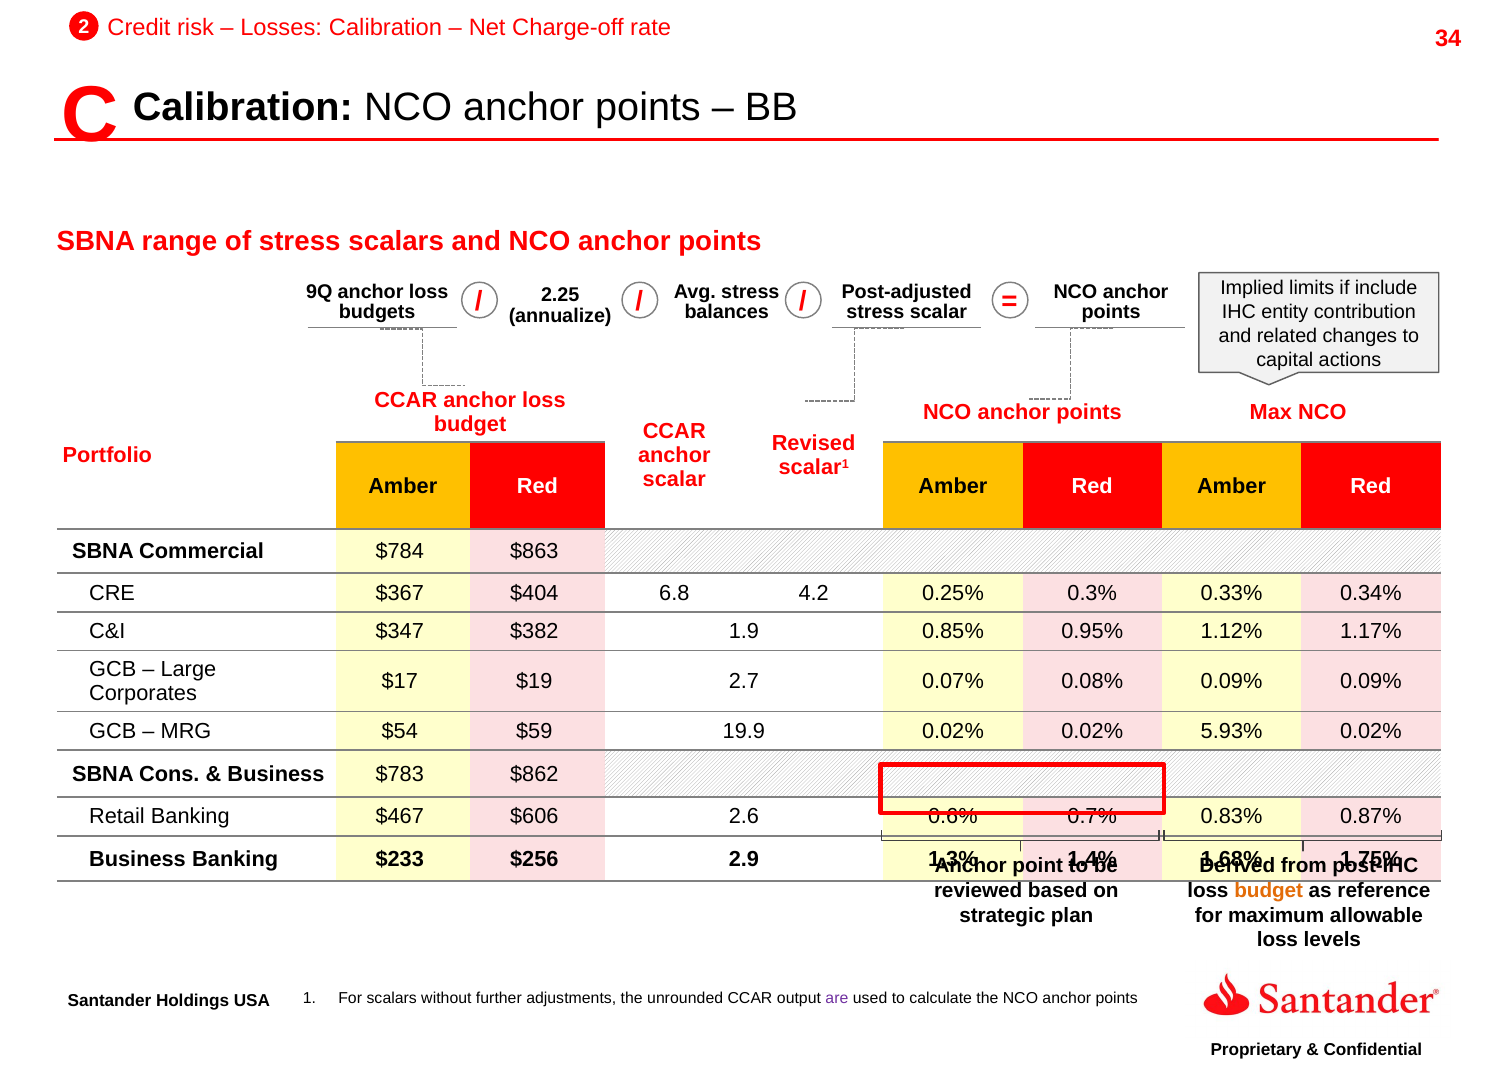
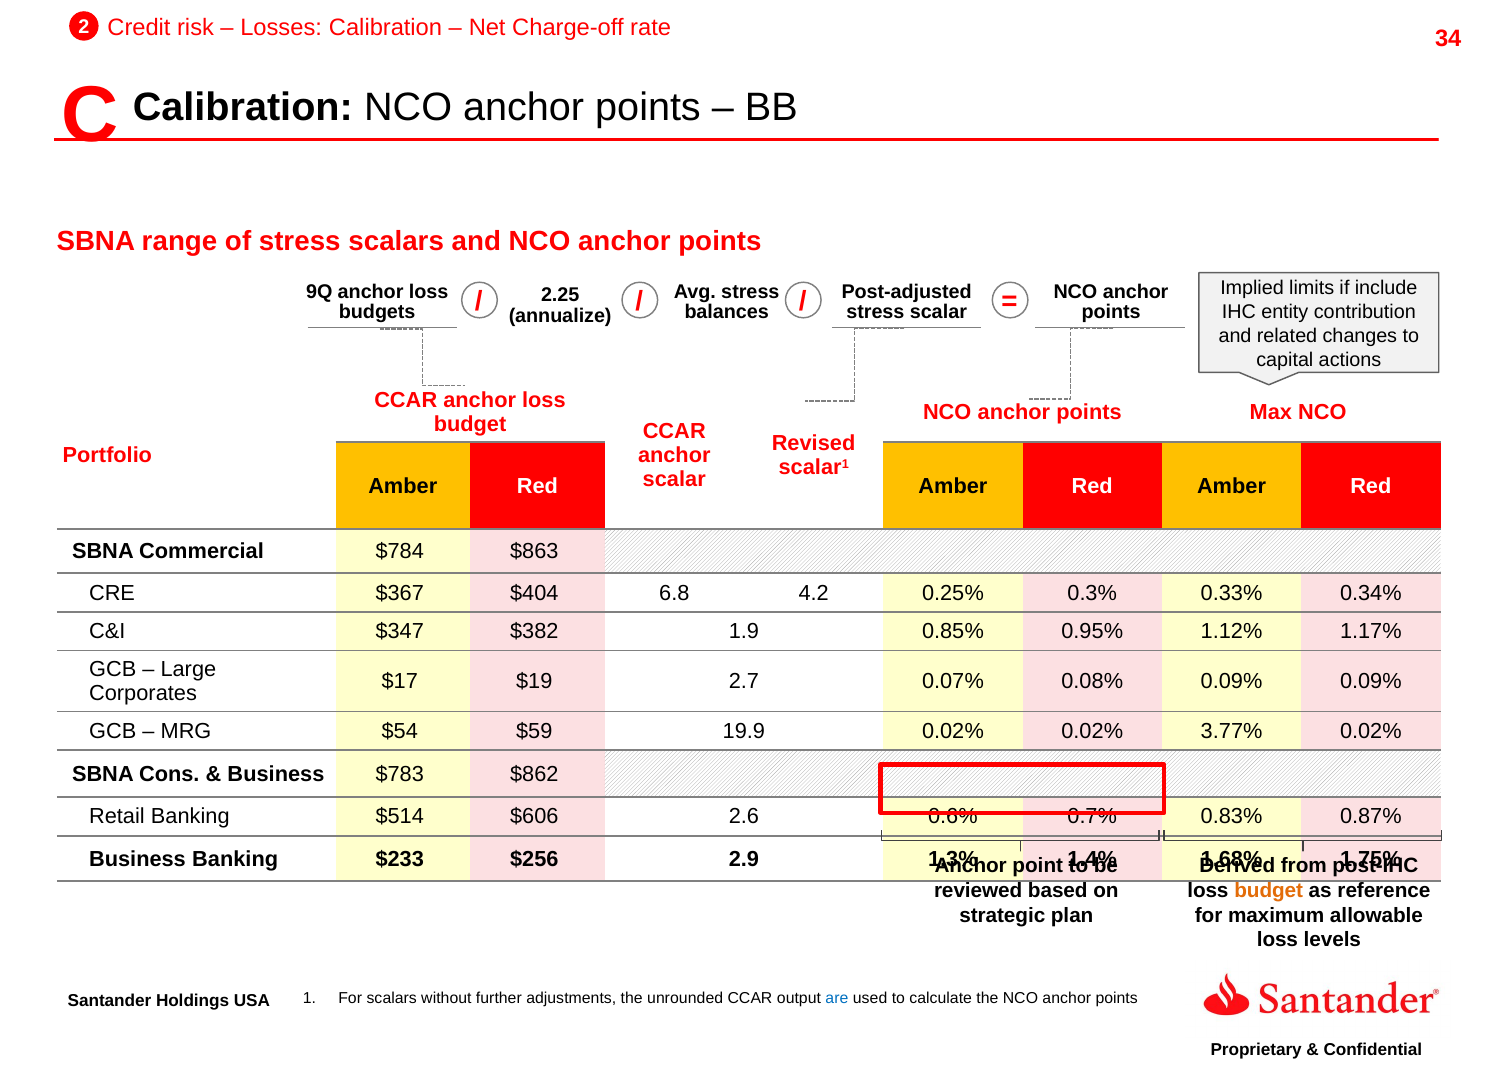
5.93%: 5.93% -> 3.77%
$467: $467 -> $514
are colour: purple -> blue
